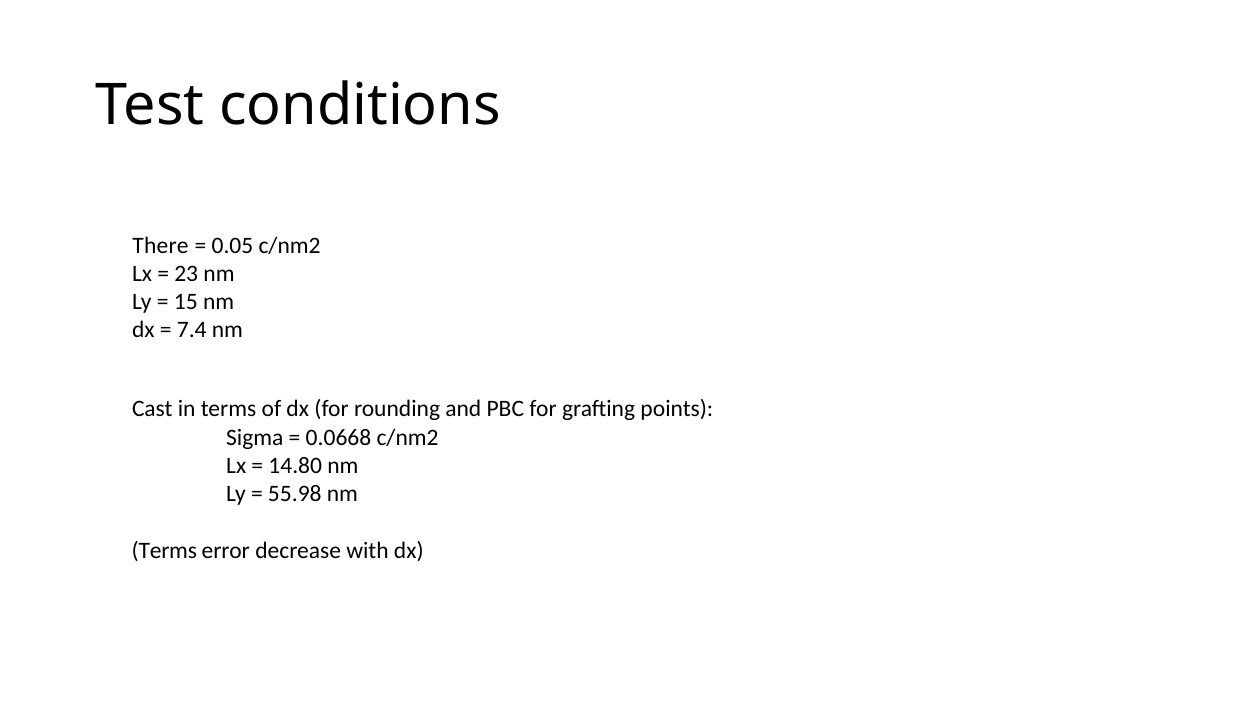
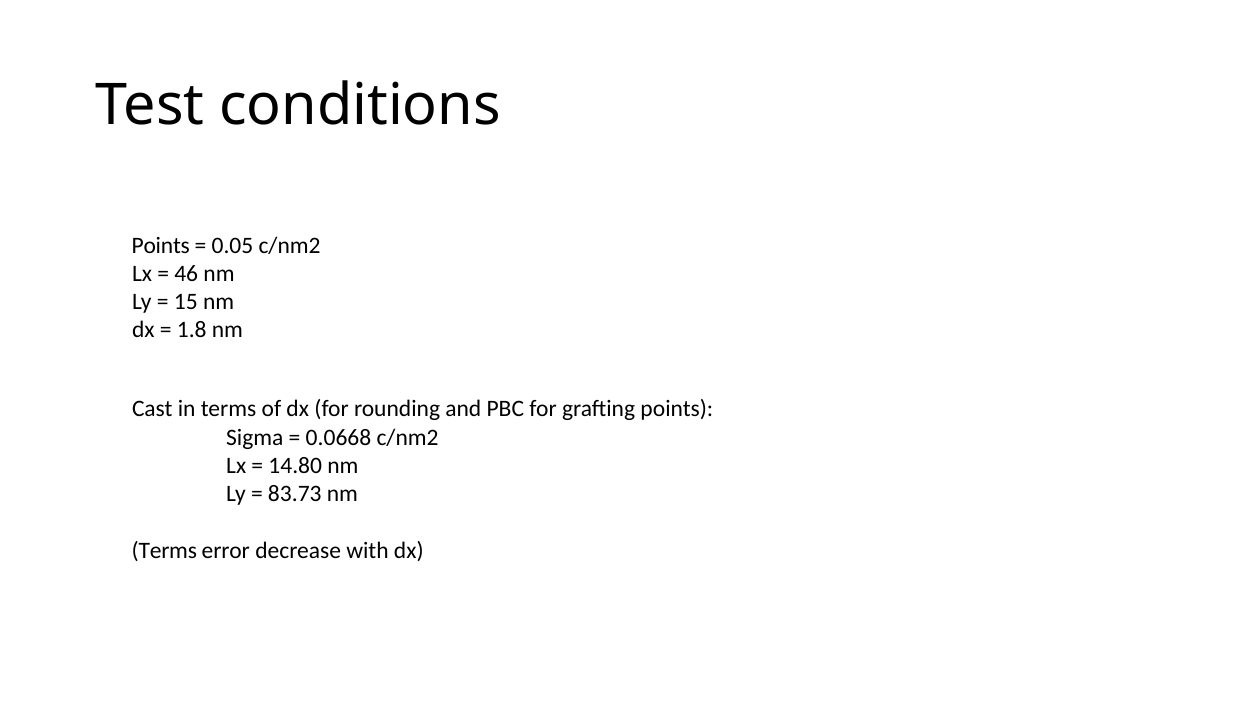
There at (161, 245): There -> Points
23: 23 -> 46
7.4: 7.4 -> 1.8
55.98: 55.98 -> 83.73
